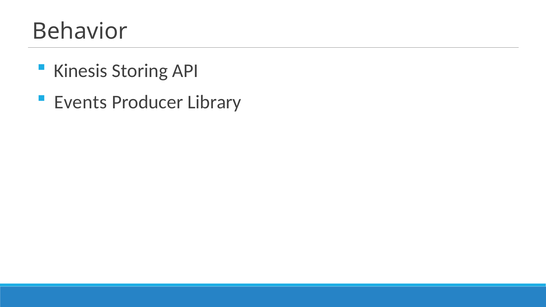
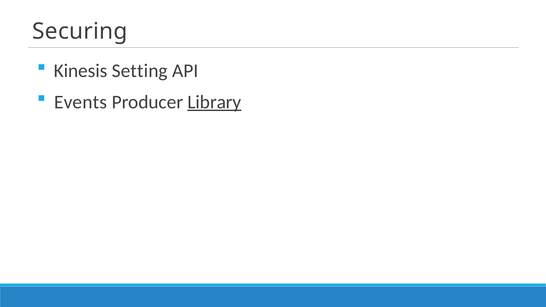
Behavior: Behavior -> Securing
Storing: Storing -> Setting
Library underline: none -> present
